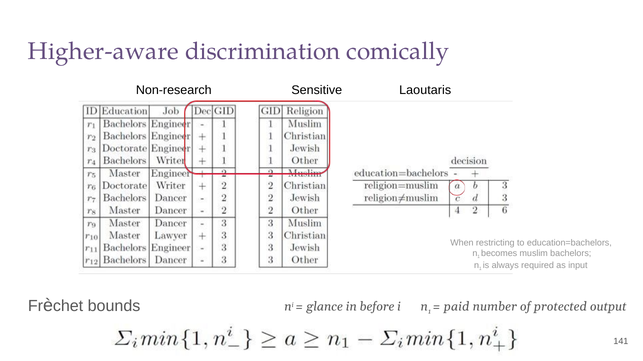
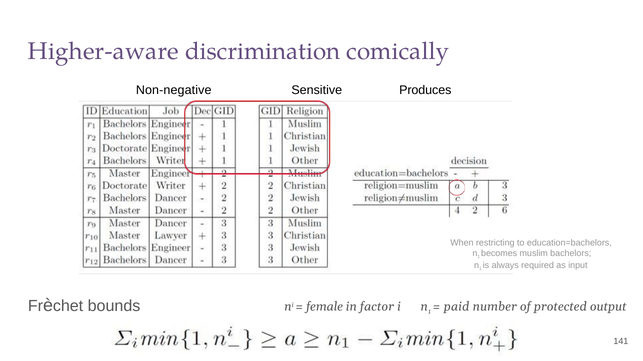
Non-research: Non-research -> Non-negative
Laoutaris: Laoutaris -> Produces
glance: glance -> female
before: before -> factor
